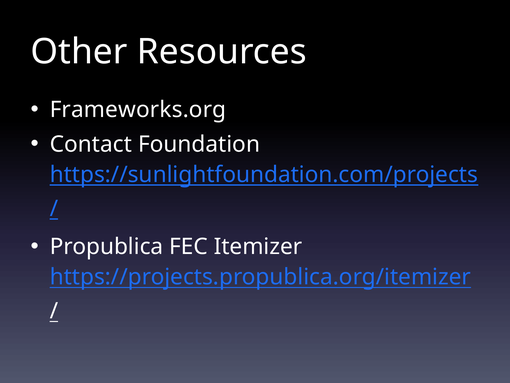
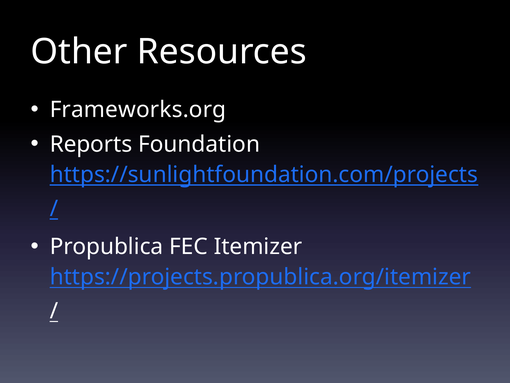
Contact: Contact -> Reports
